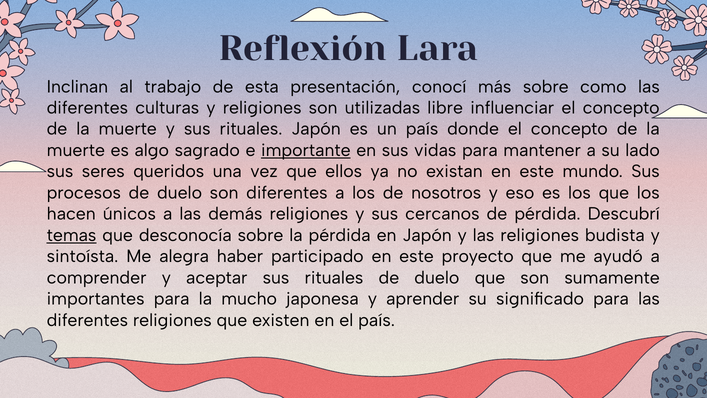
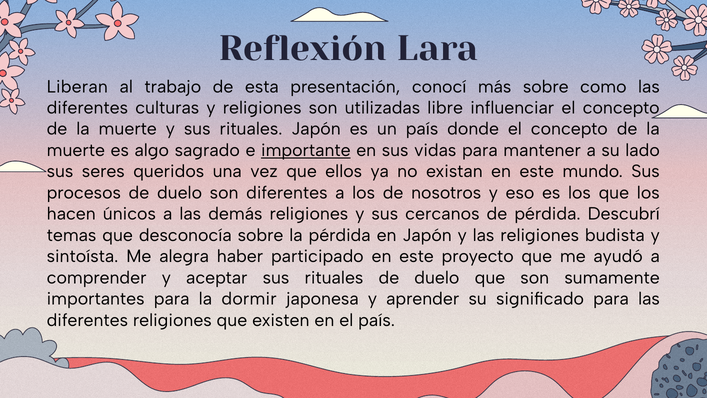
Inclinan: Inclinan -> Liberan
temas underline: present -> none
mucho: mucho -> dormir
